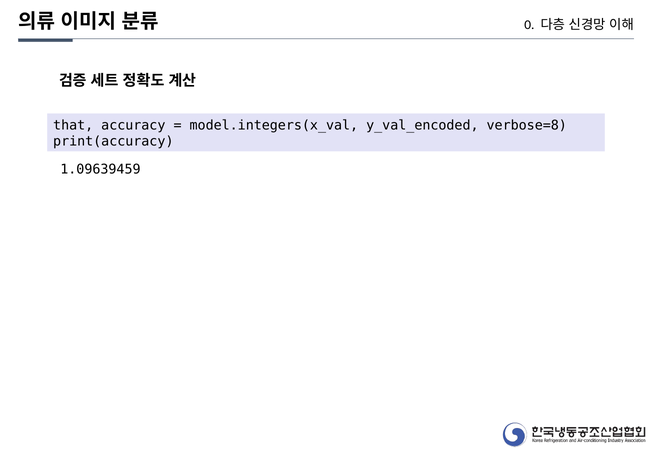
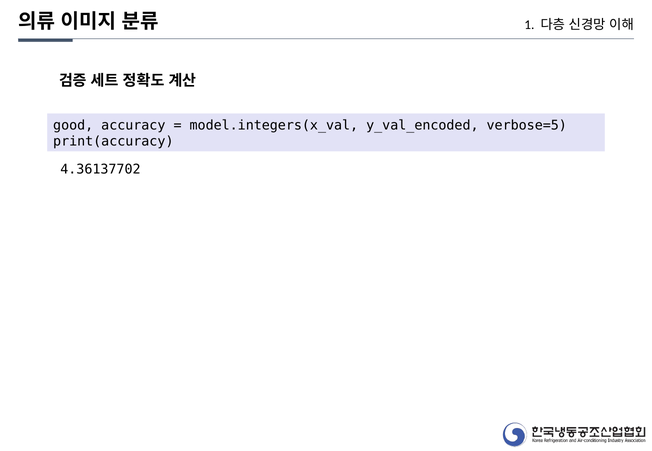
0: 0 -> 1
that: that -> good
verbose=8: verbose=8 -> verbose=5
1.09639459: 1.09639459 -> 4.36137702
